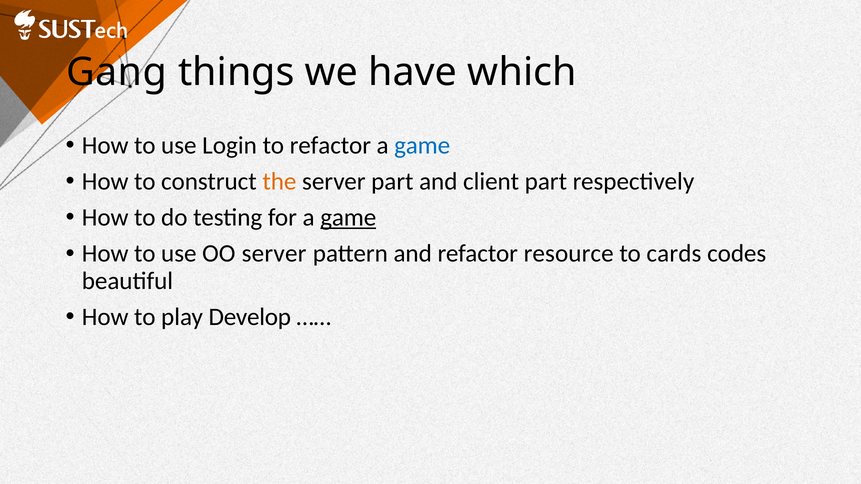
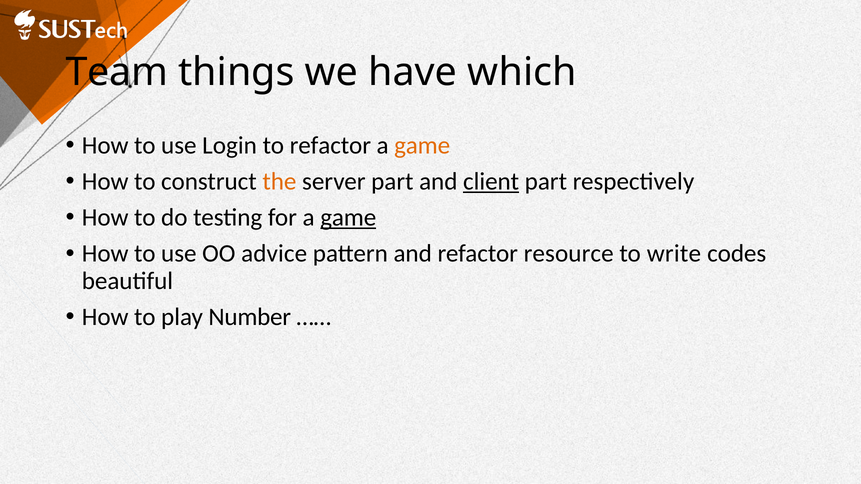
Gang: Gang -> Team
game at (422, 146) colour: blue -> orange
client underline: none -> present
OO server: server -> advice
cards: cards -> write
Develop: Develop -> Number
